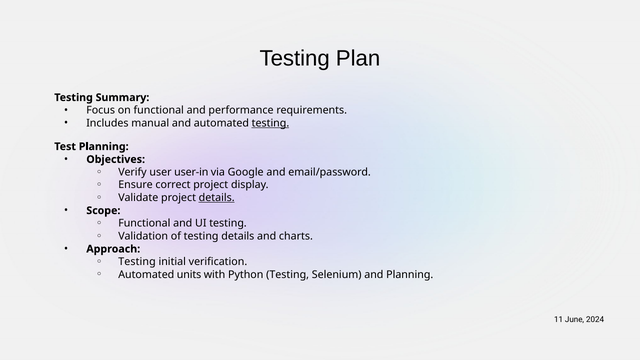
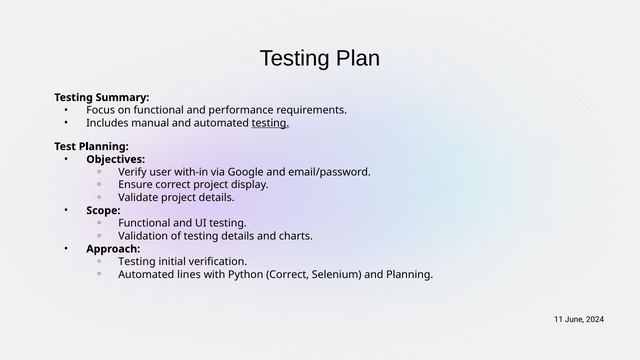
user-in: user-in -> with-in
details at (217, 198) underline: present -> none
units: units -> lines
Python Testing: Testing -> Correct
